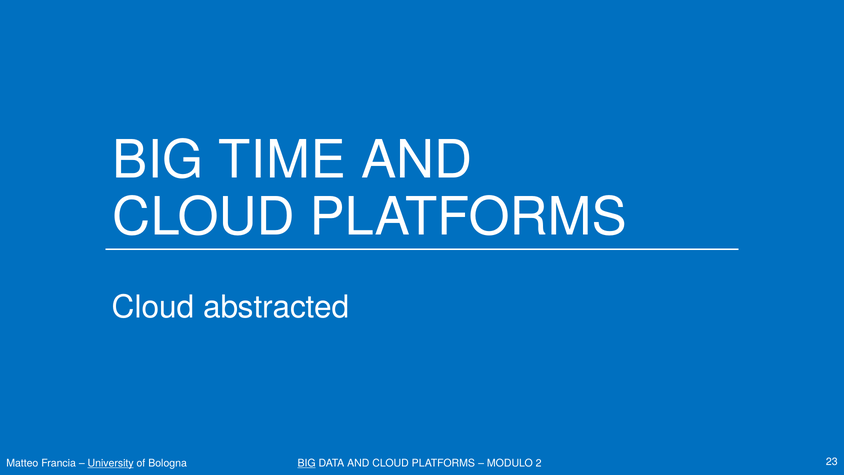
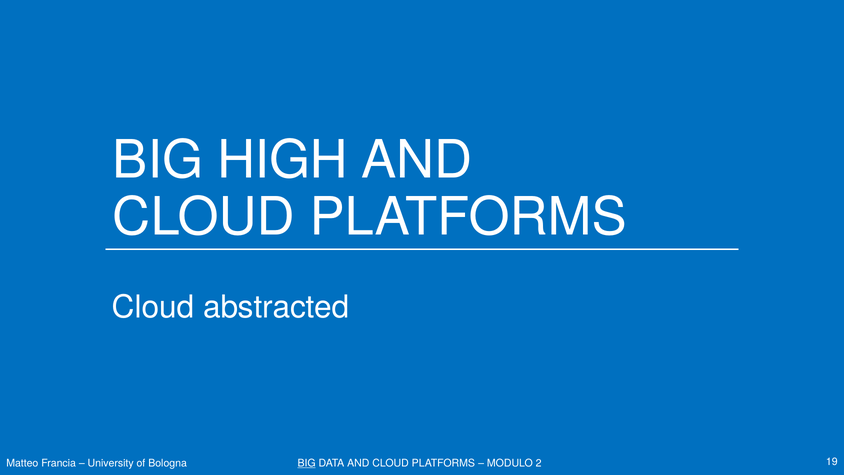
TIME: TIME -> HIGH
University underline: present -> none
23: 23 -> 19
